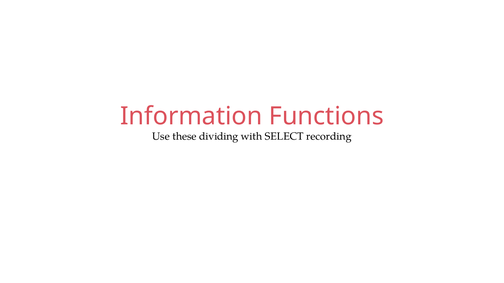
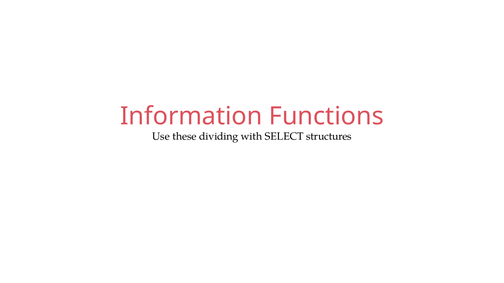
recording: recording -> structures
